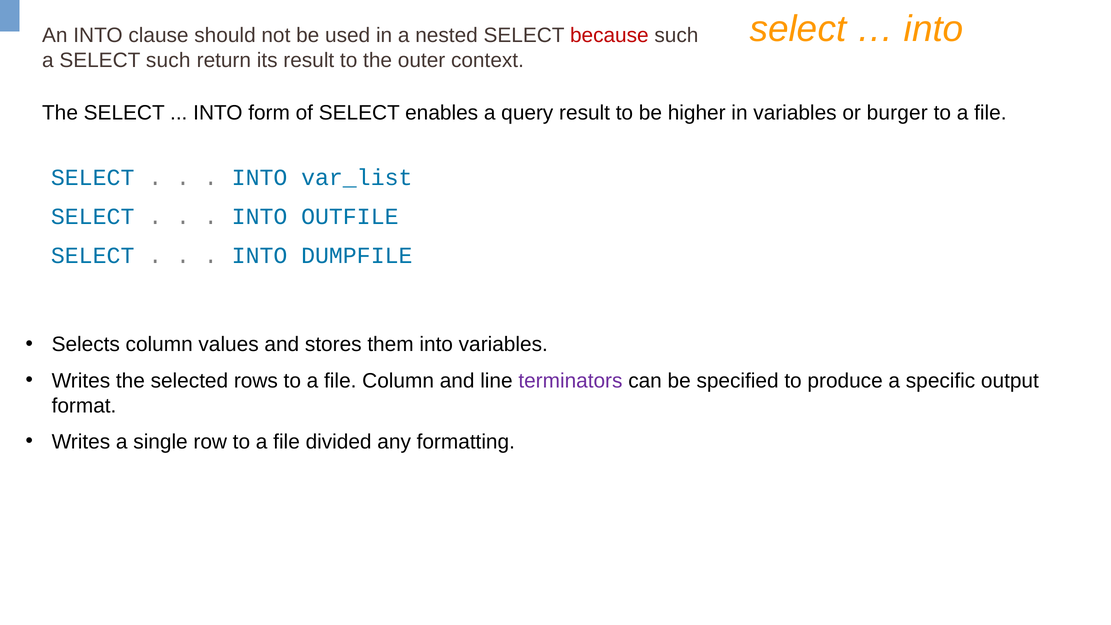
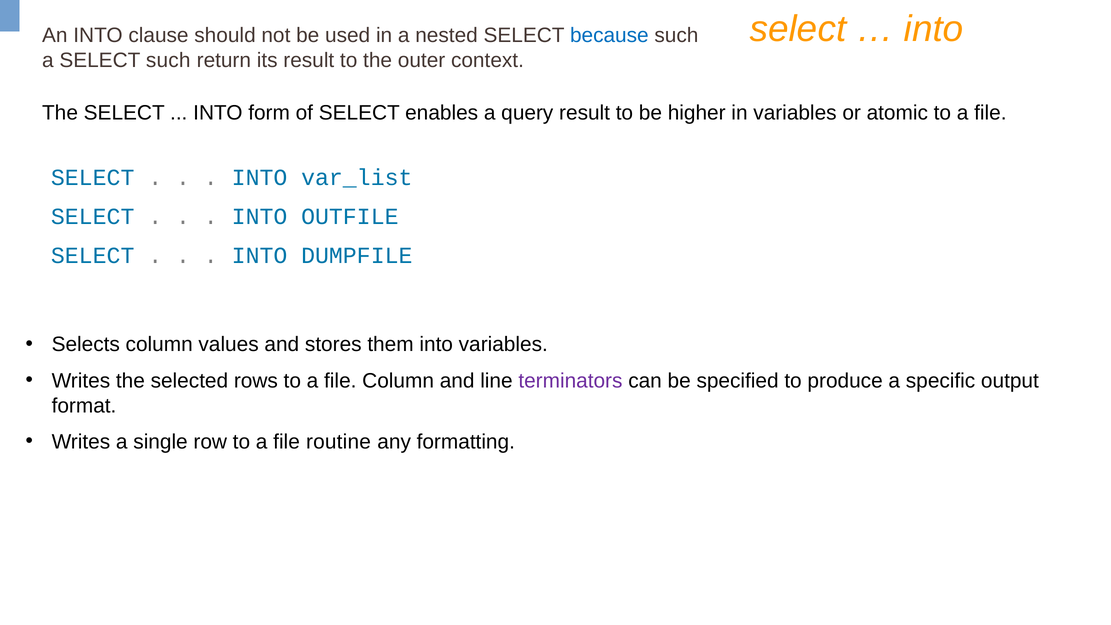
because colour: red -> blue
burger: burger -> atomic
divided: divided -> routine
